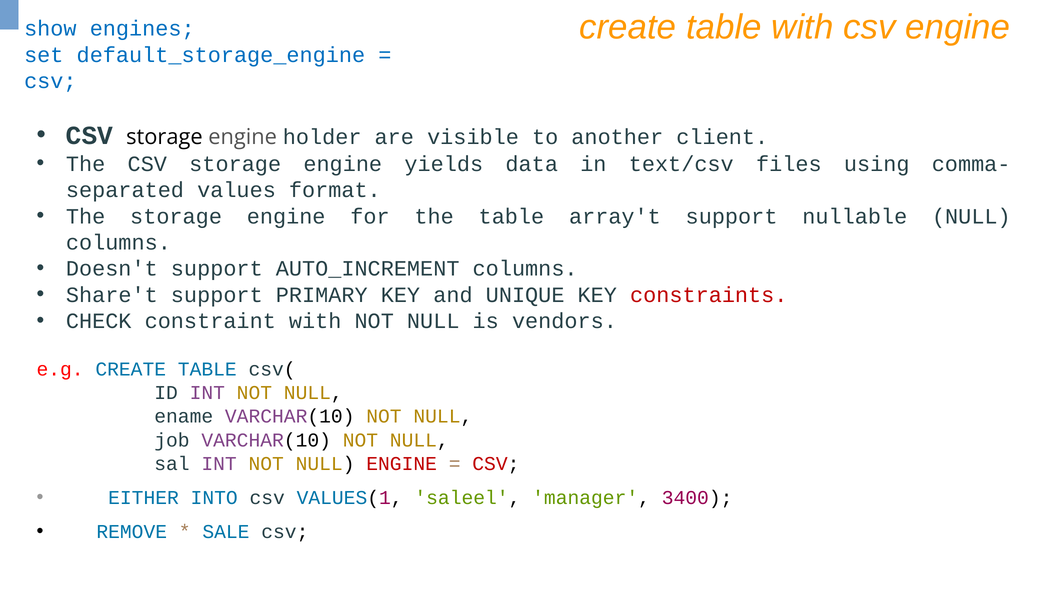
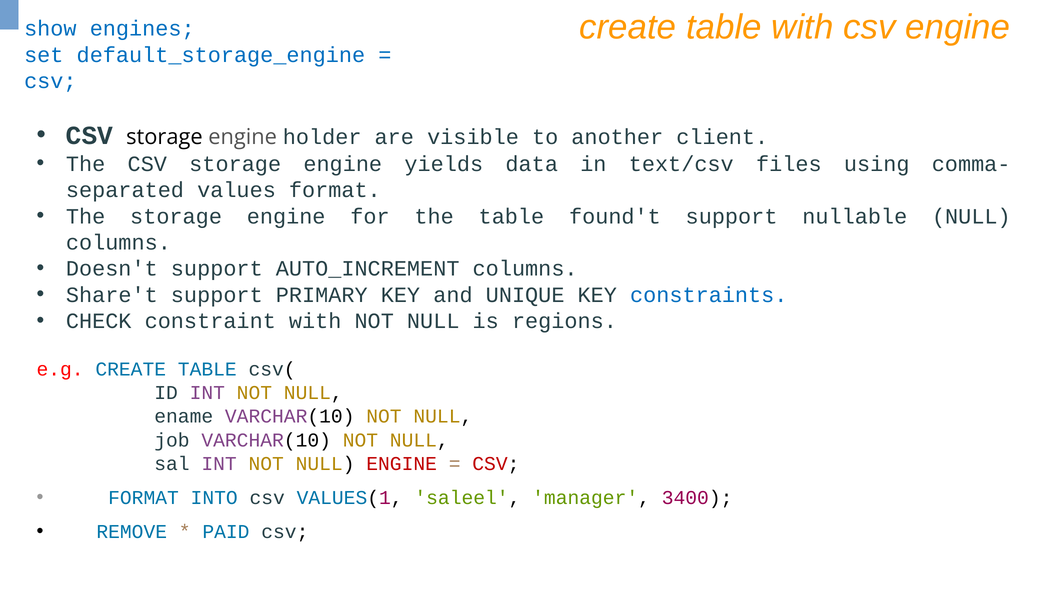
array't: array't -> found't
constraints colour: red -> blue
vendors: vendors -> regions
EITHER at (144, 498): EITHER -> FORMAT
SALE: SALE -> PAID
